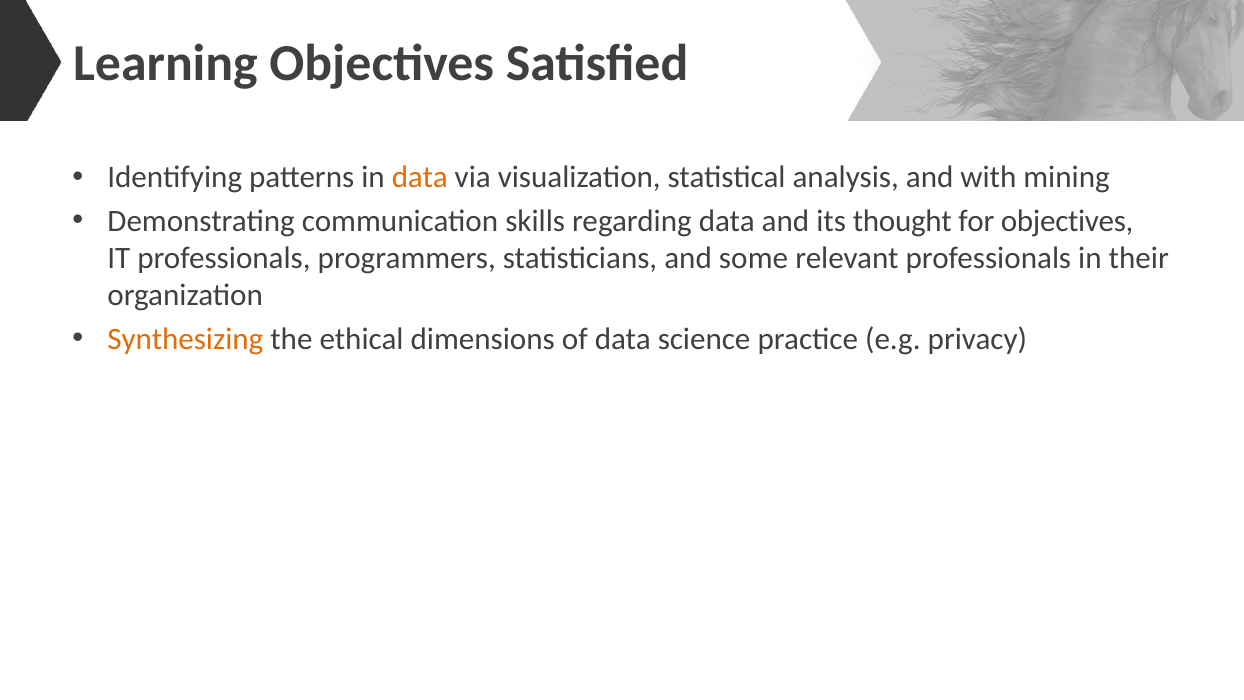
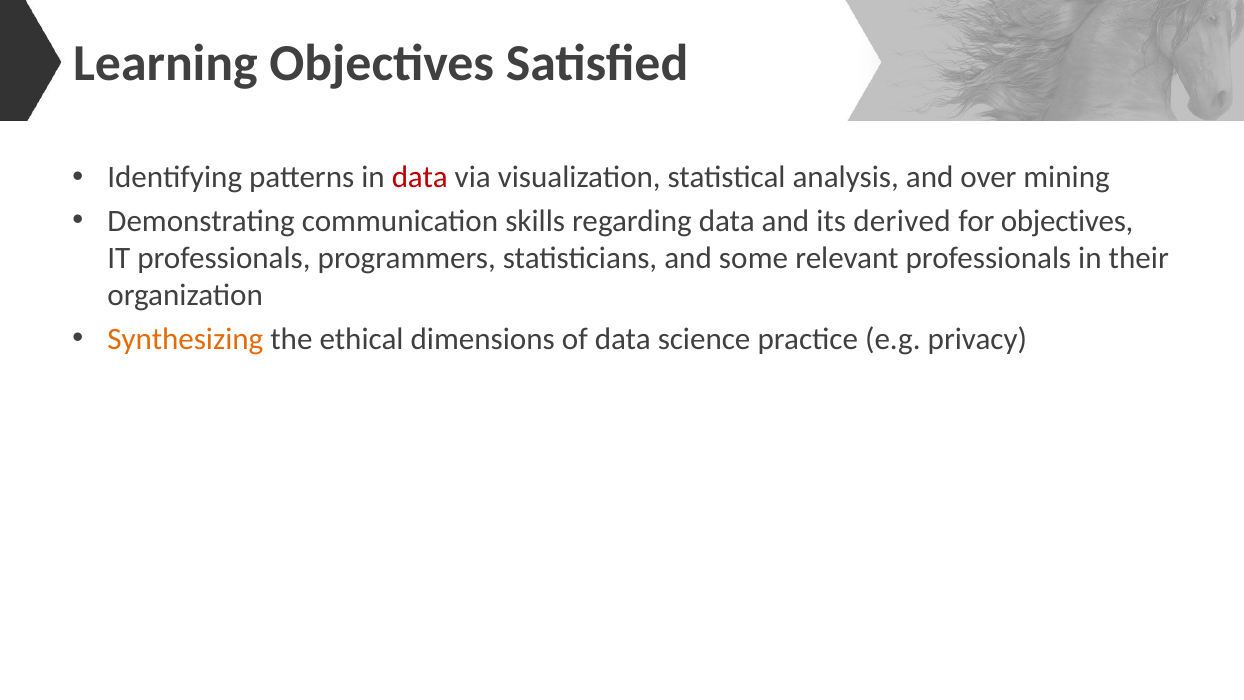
data at (420, 178) colour: orange -> red
with: with -> over
thought: thought -> derived
